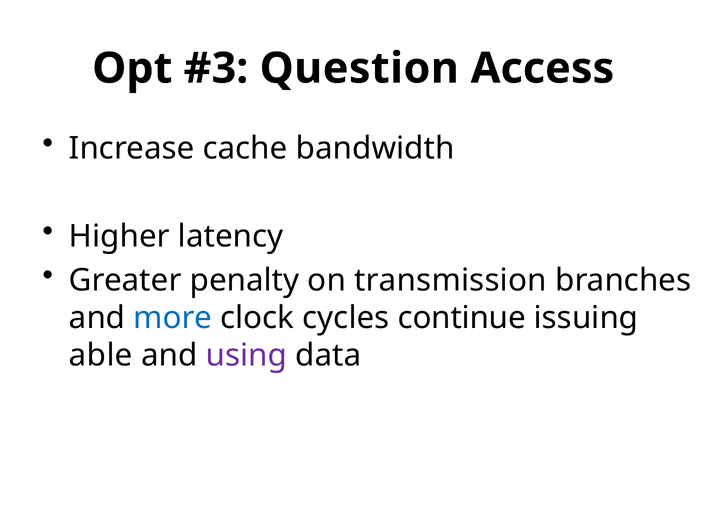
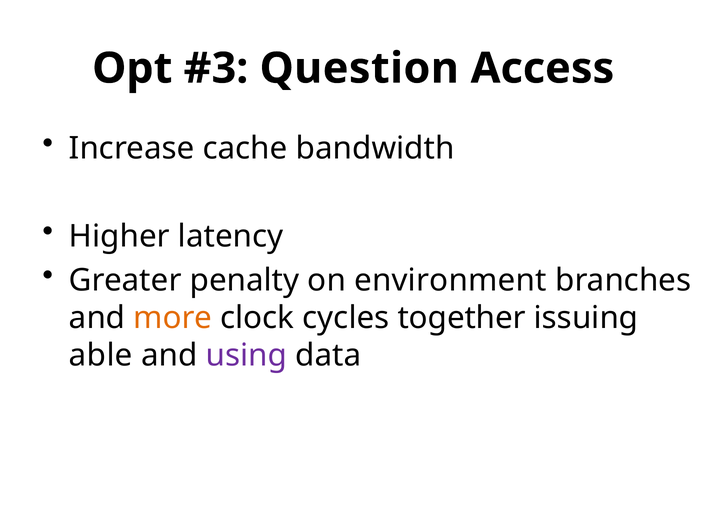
transmission: transmission -> environment
more colour: blue -> orange
continue: continue -> together
